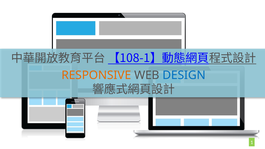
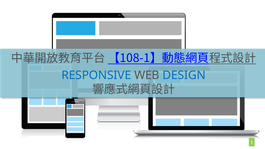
RESPONSIVE colour: orange -> blue
